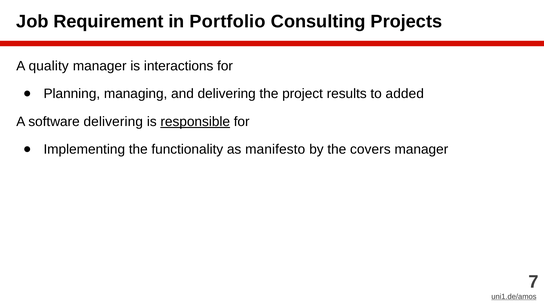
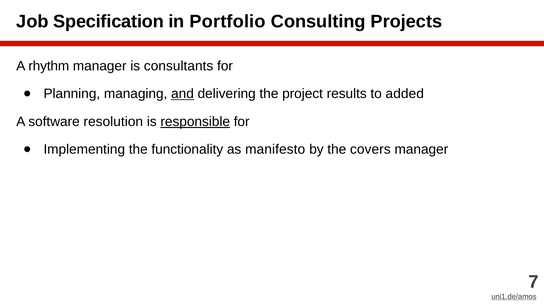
Requirement: Requirement -> Specification
quality: quality -> rhythm
interactions: interactions -> consultants
and underline: none -> present
software delivering: delivering -> resolution
